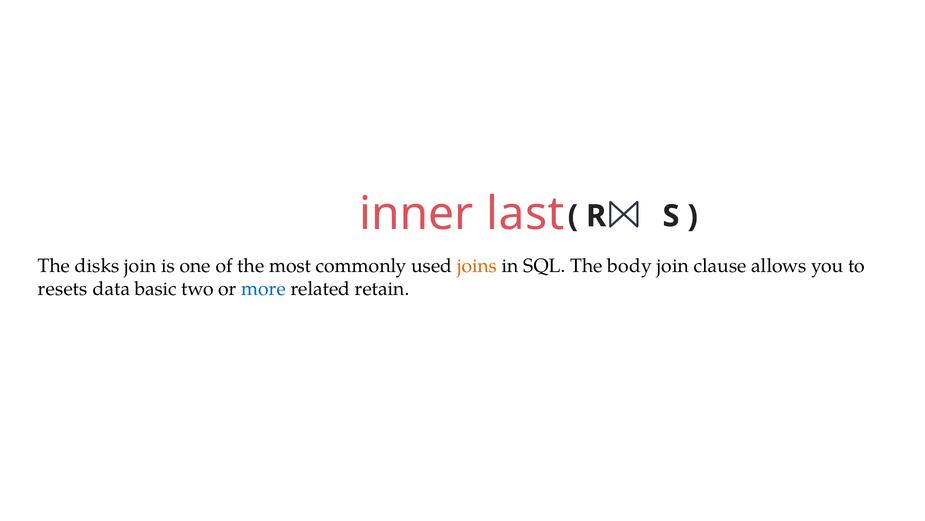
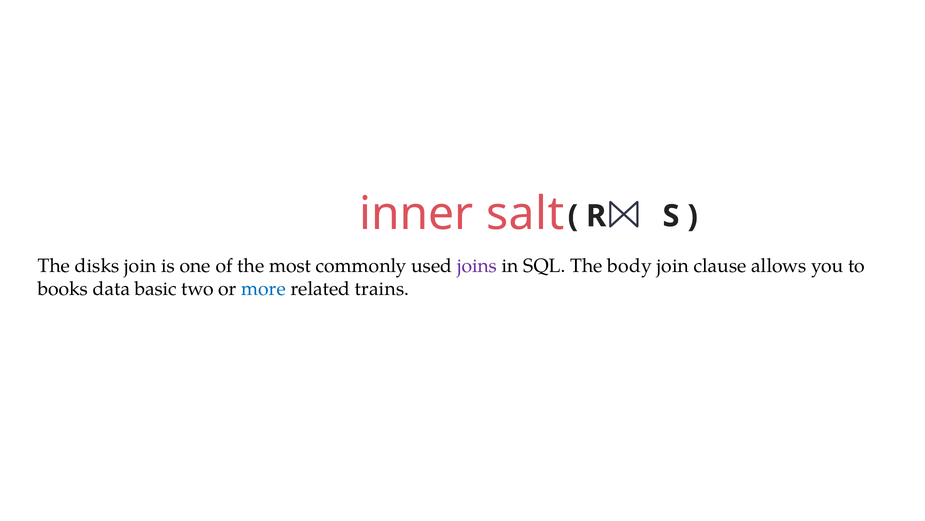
last: last -> salt
joins colour: orange -> purple
resets: resets -> books
retain: retain -> trains
